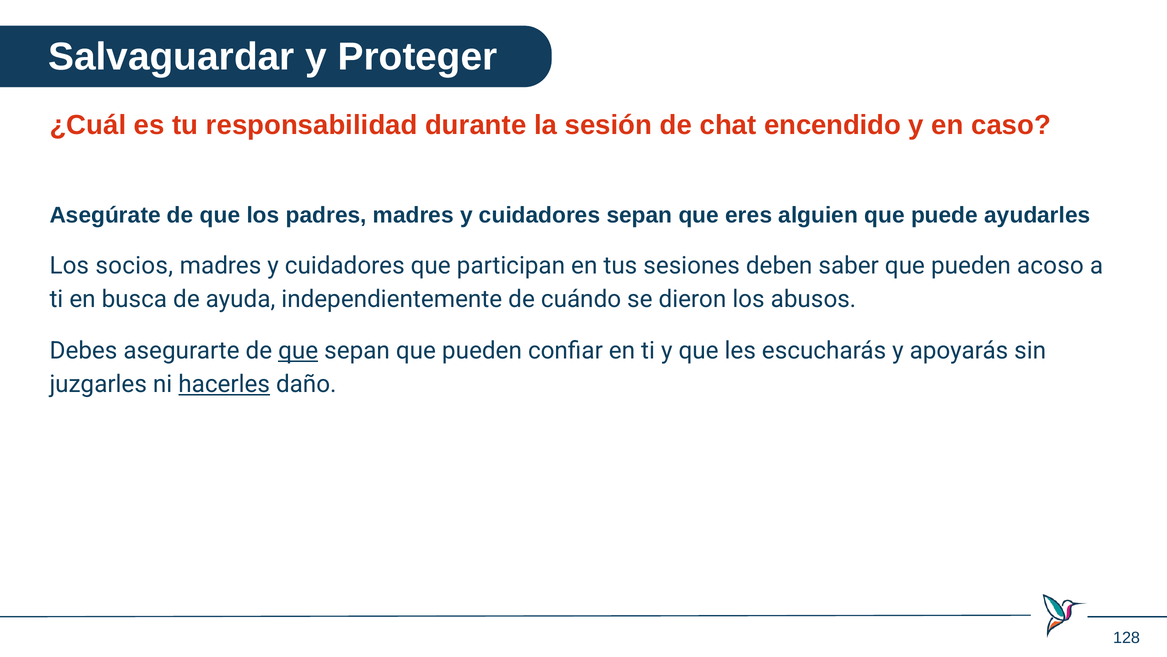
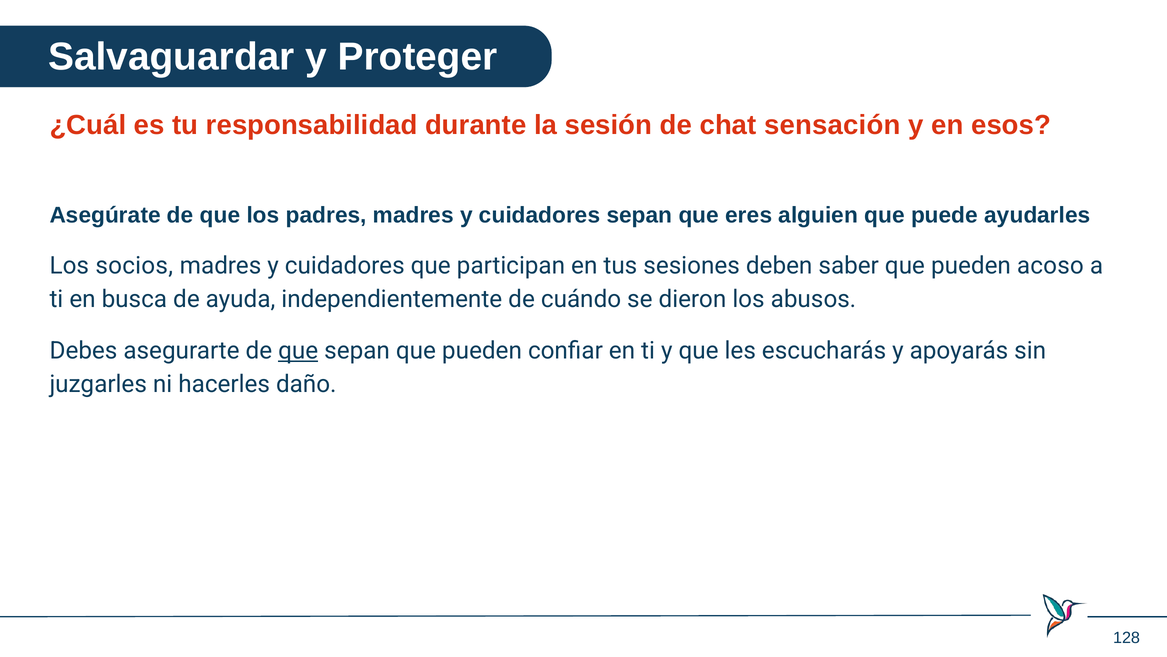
encendido: encendido -> sensación
caso: caso -> esos
hacerles underline: present -> none
